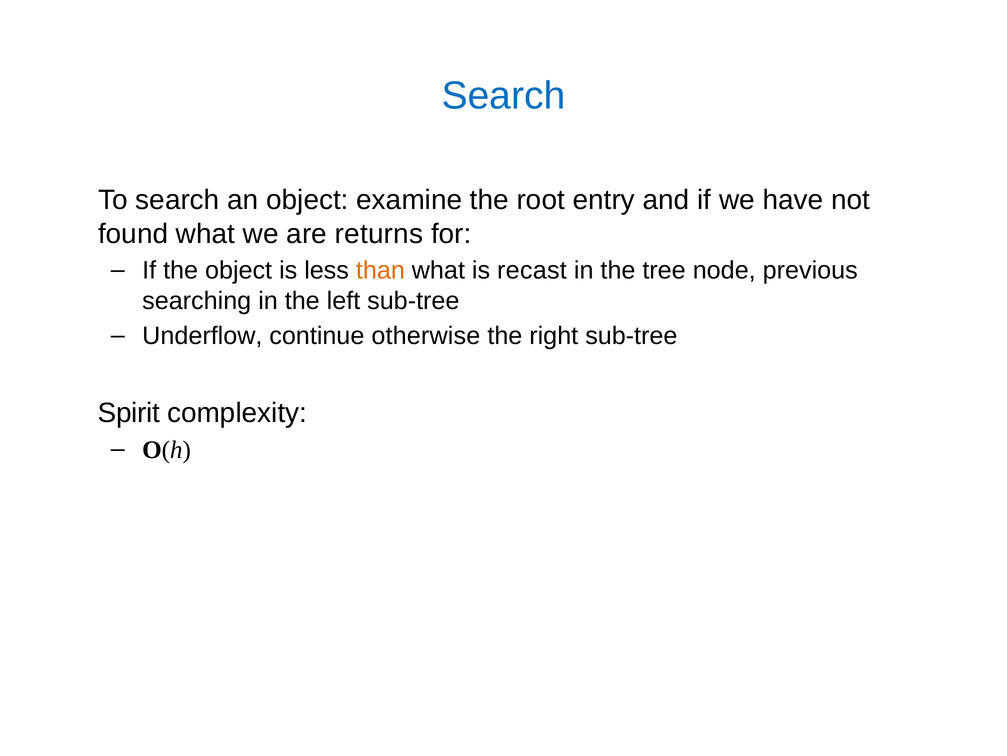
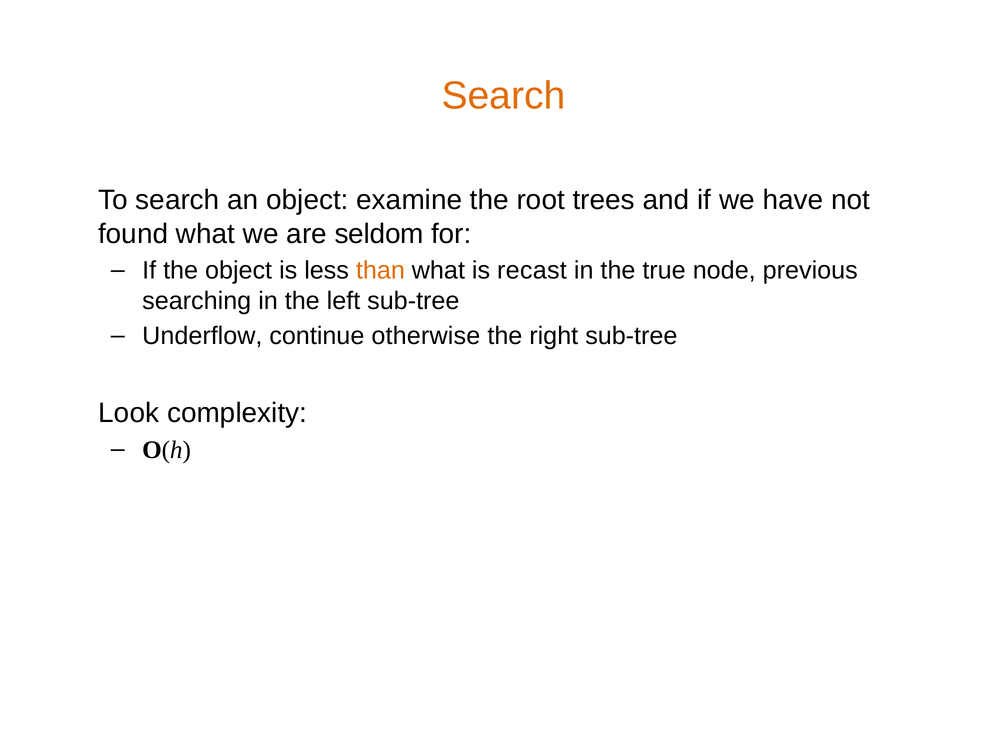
Search at (503, 96) colour: blue -> orange
entry: entry -> trees
returns: returns -> seldom
tree: tree -> true
Spirit: Spirit -> Look
